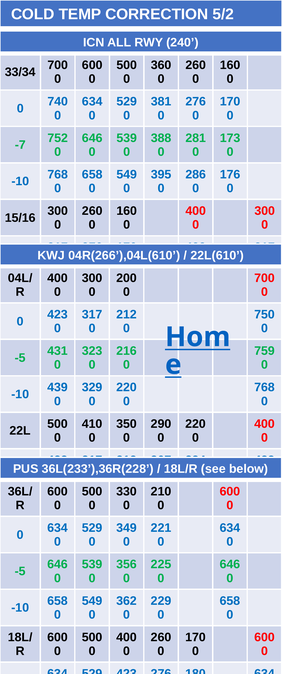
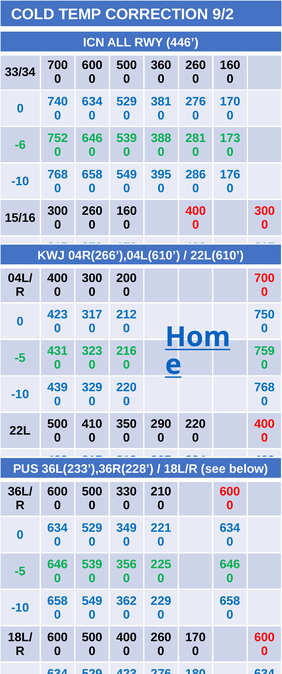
5/2: 5/2 -> 9/2
240: 240 -> 446
-7: -7 -> -6
